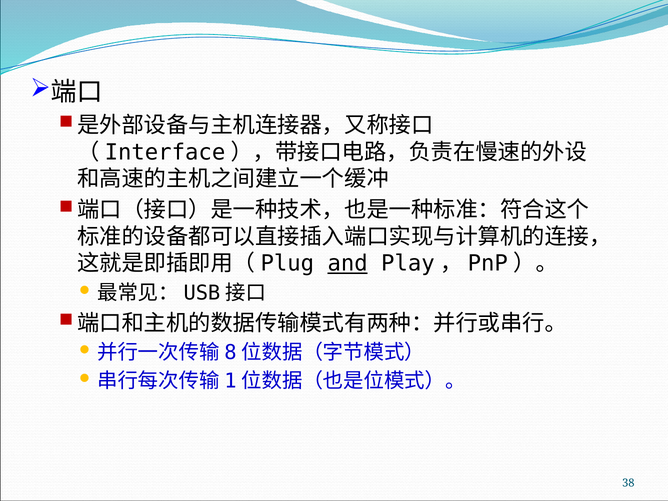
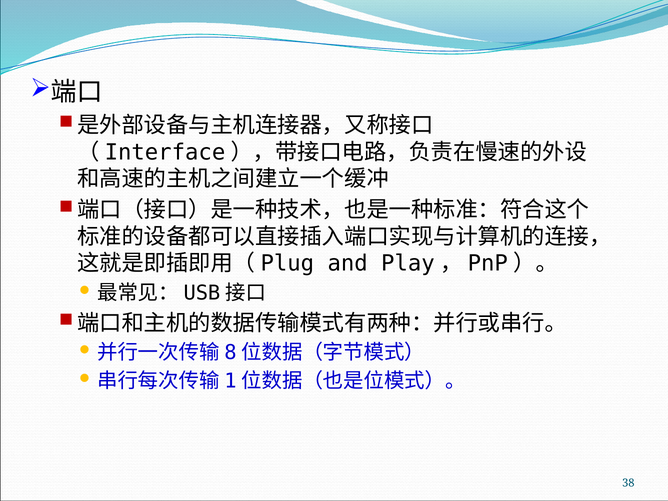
and underline: present -> none
